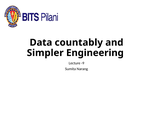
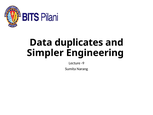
countably: countably -> duplicates
